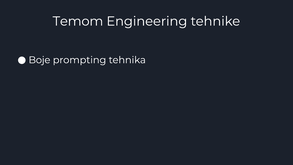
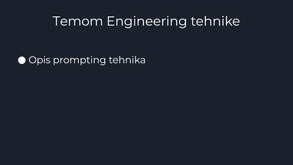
Boje: Boje -> Opis
